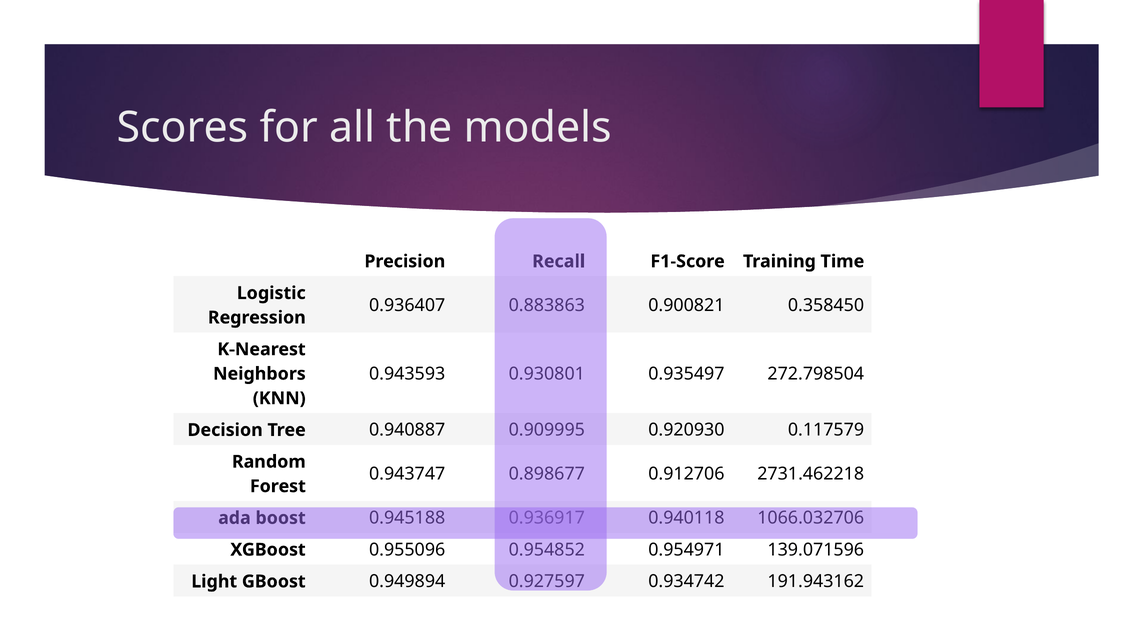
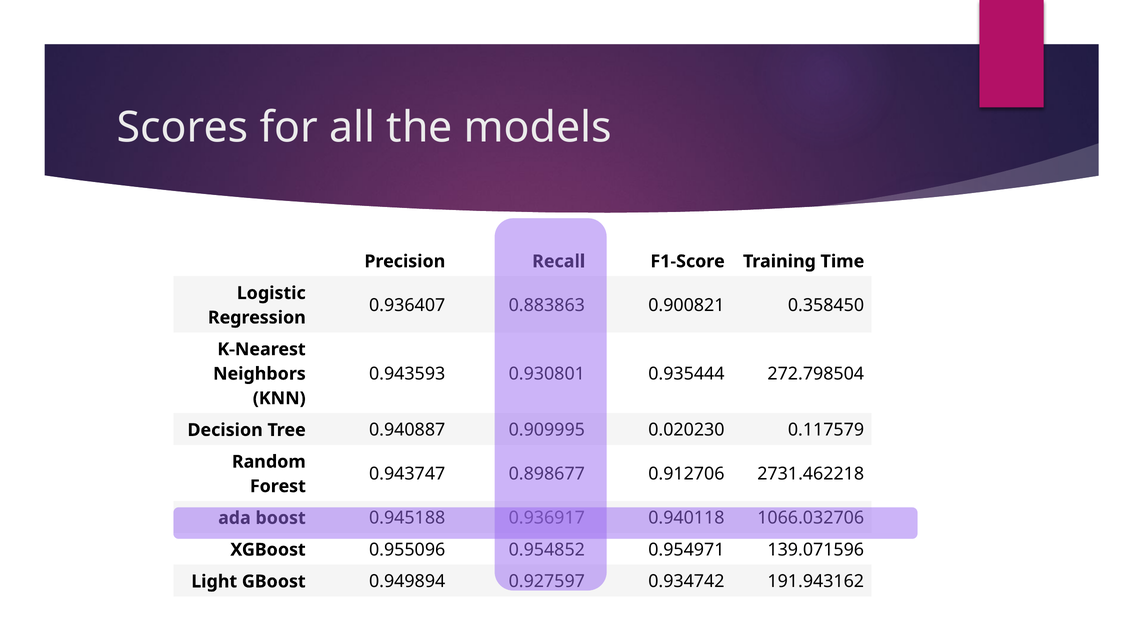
0.935497: 0.935497 -> 0.935444
0.920930: 0.920930 -> 0.020230
